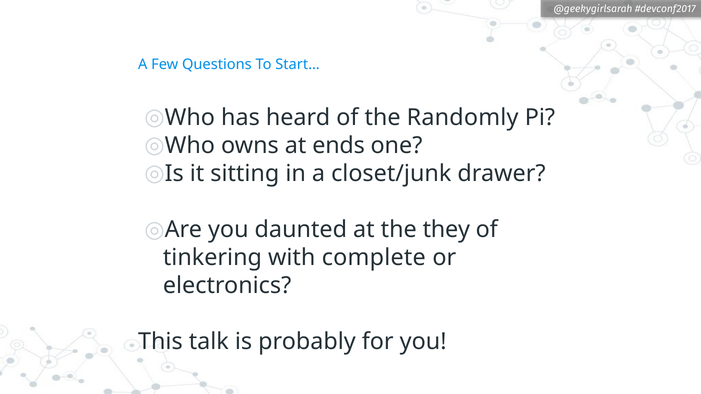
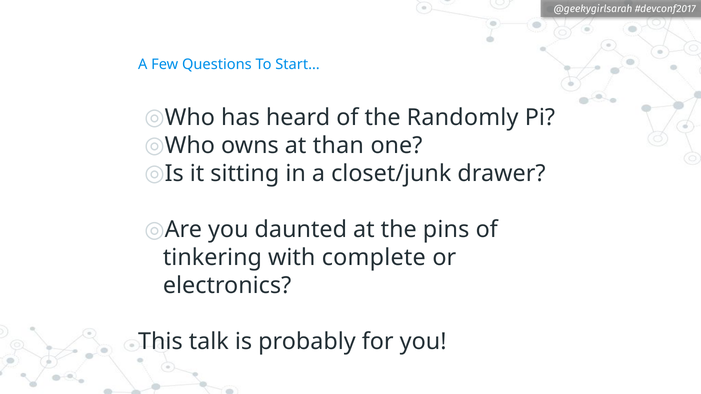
ends: ends -> than
they: they -> pins
